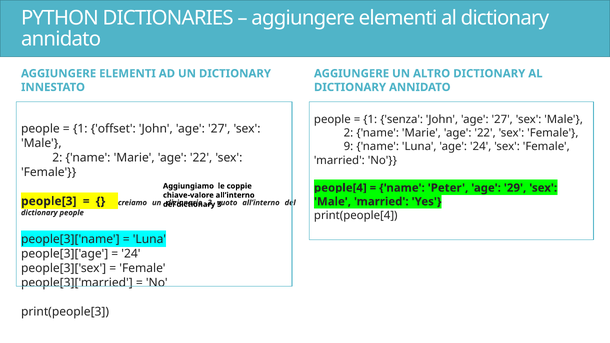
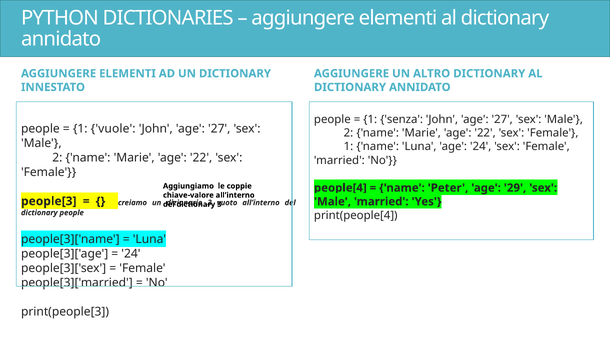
offset: offset -> vuole
9 at (349, 147): 9 -> 1
